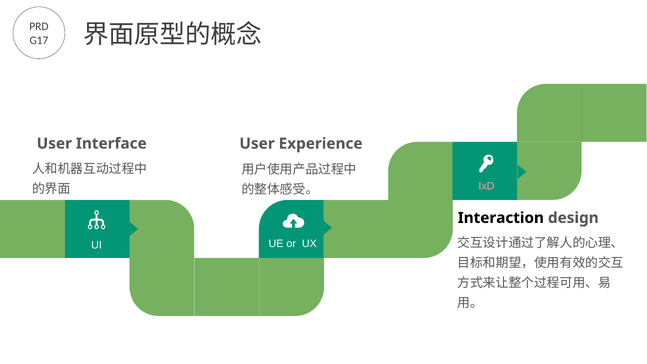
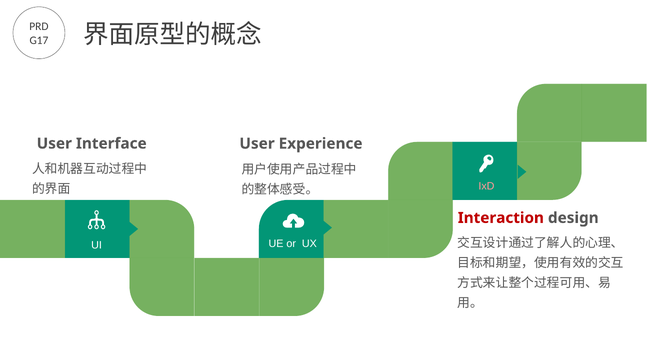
Interaction colour: black -> red
